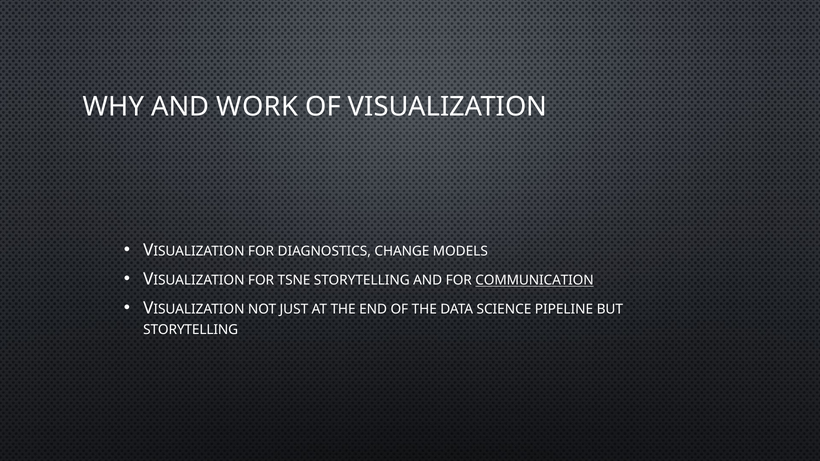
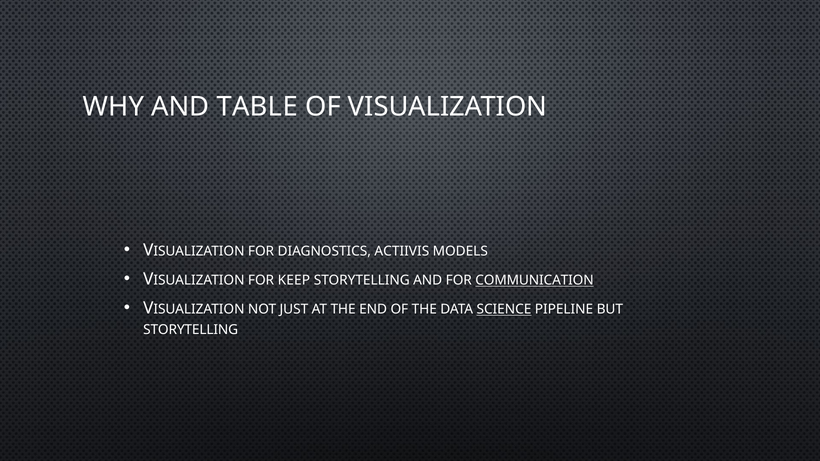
WORK: WORK -> TABLE
CHANGE: CHANGE -> ACTIIVIS
TSNE: TSNE -> KEEP
SCIENCE underline: none -> present
